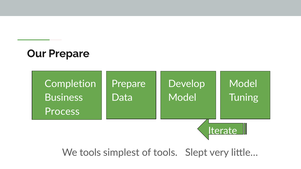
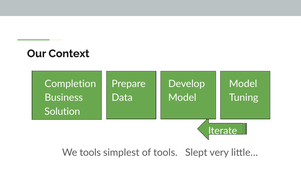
Our Prepare: Prepare -> Context
Process: Process -> Solution
